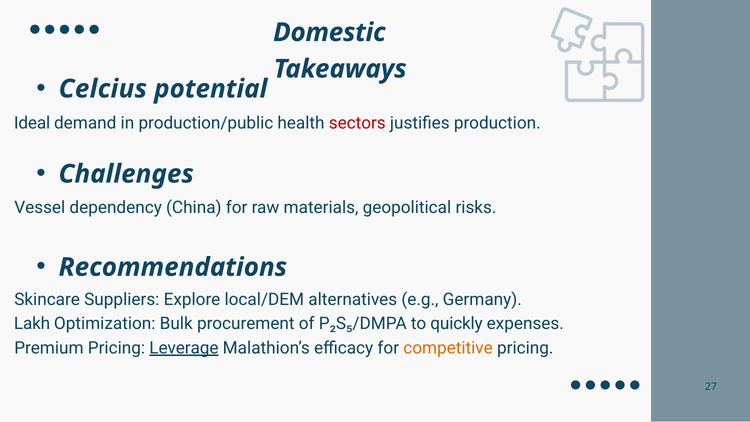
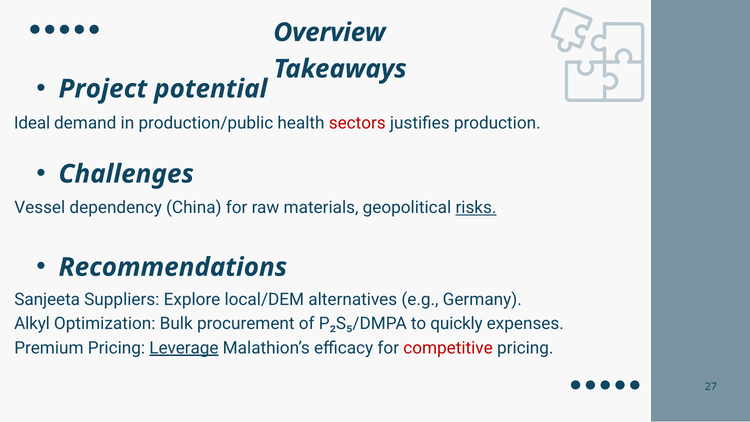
Domestic: Domestic -> Overview
Celcius: Celcius -> Project
risks underline: none -> present
Skincare: Skincare -> Sanjeeta
Lakh: Lakh -> Alkyl
competitive colour: orange -> red
